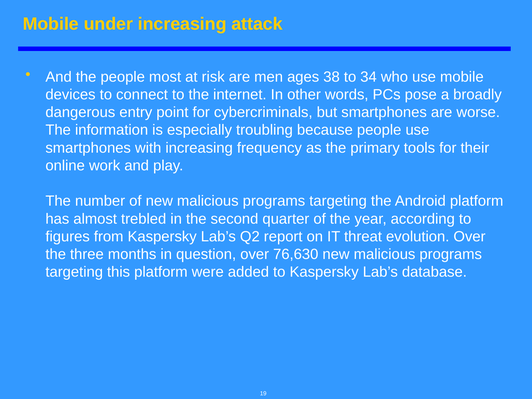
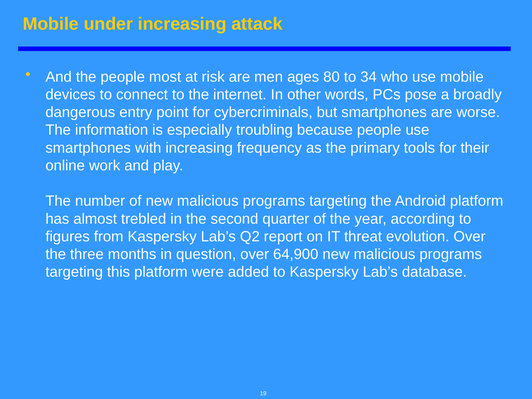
38: 38 -> 80
76,630: 76,630 -> 64,900
